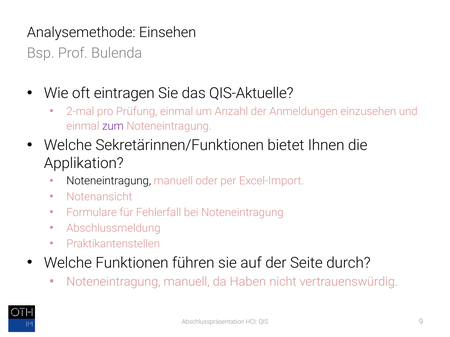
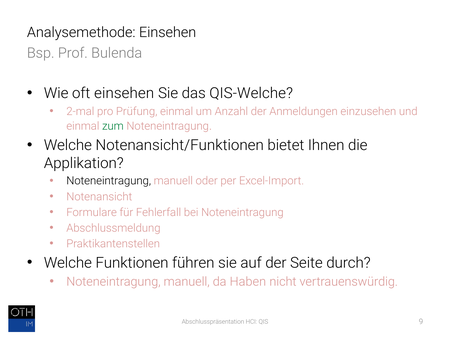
oft eintragen: eintragen -> einsehen
QIS-Aktuelle: QIS-Aktuelle -> QIS-Welche
zum colour: purple -> green
Sekretärinnen/Funktionen: Sekretärinnen/Funktionen -> Notenansicht/Funktionen
